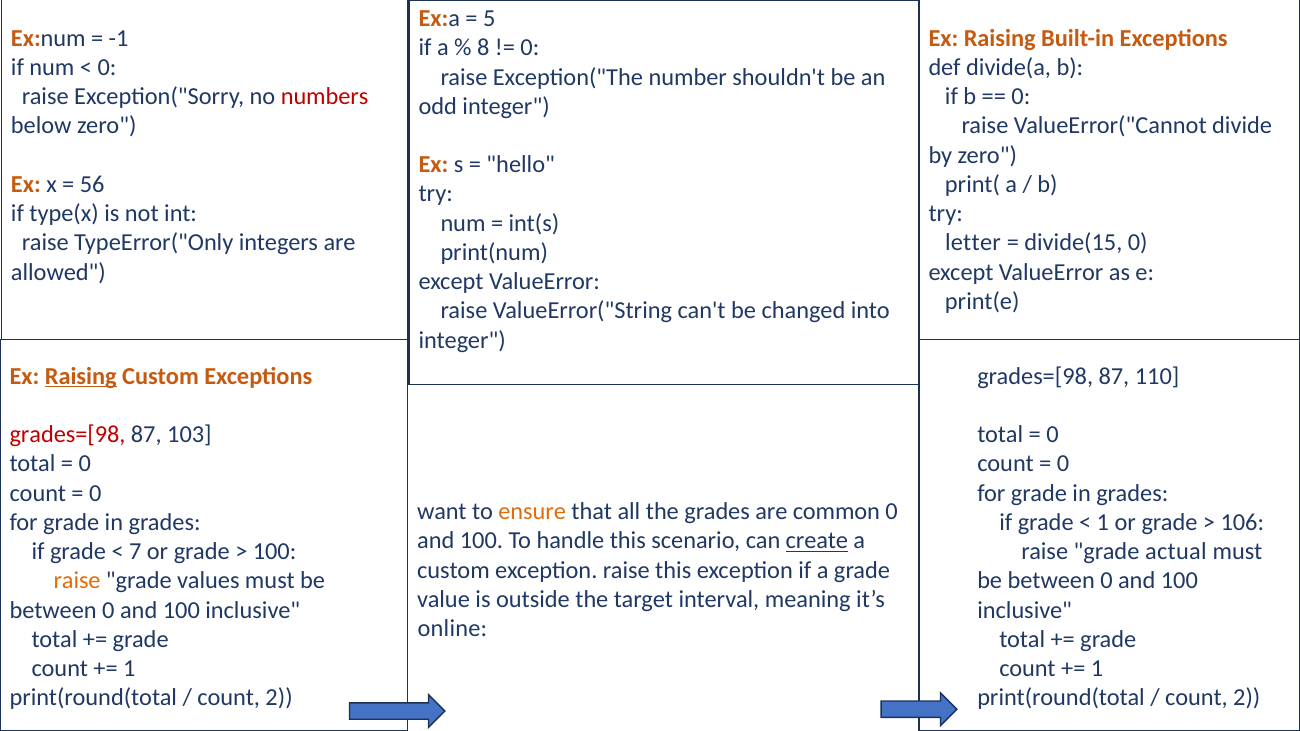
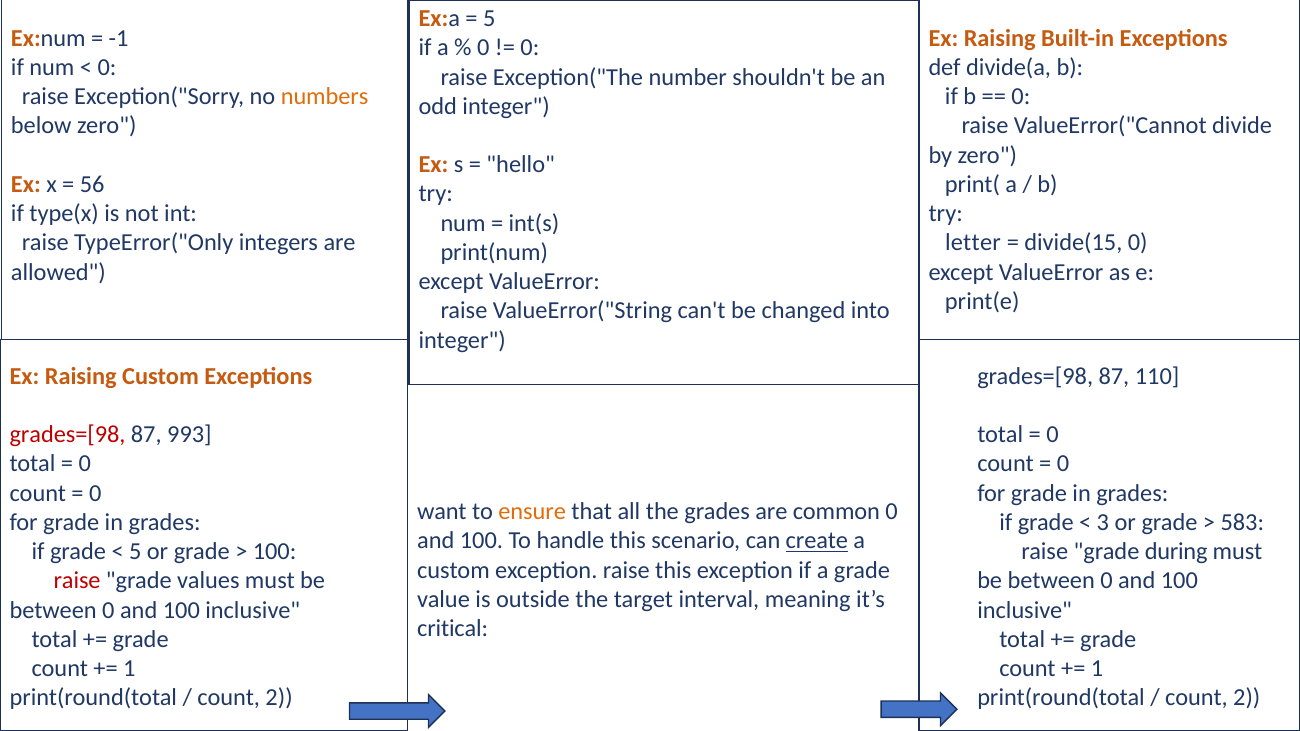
8 at (483, 48): 8 -> 0
numbers colour: red -> orange
Raising at (81, 376) underline: present -> none
103: 103 -> 993
1 at (1103, 523): 1 -> 3
106: 106 -> 583
7 at (135, 552): 7 -> 5
actual: actual -> during
raise at (77, 581) colour: orange -> red
online: online -> critical
